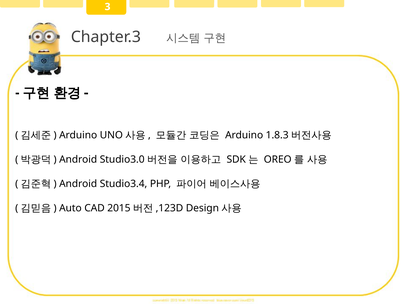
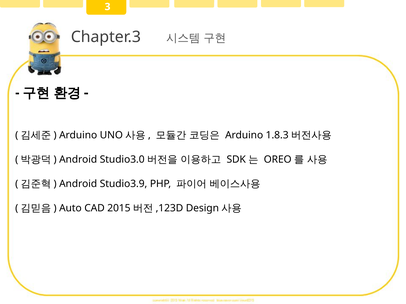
Studio3.4: Studio3.4 -> Studio3.9
